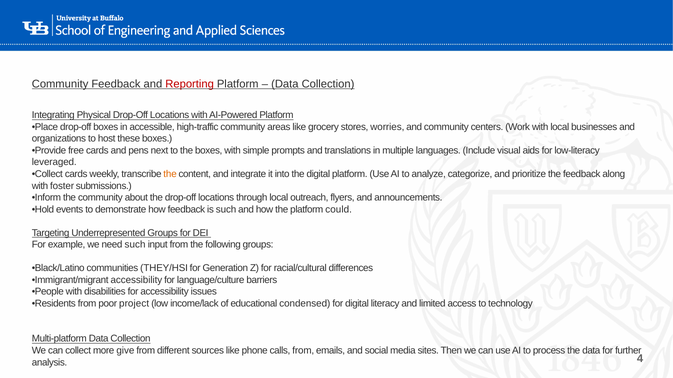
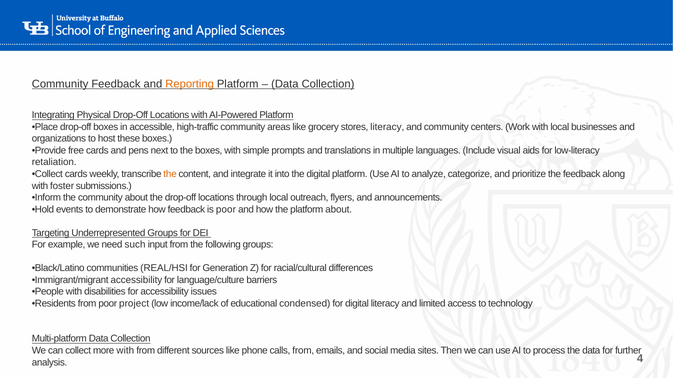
Reporting colour: red -> orange
stores worries: worries -> literacy
leveraged: leveraged -> retaliation
is such: such -> poor
platform could: could -> about
THEY/HSI: THEY/HSI -> REAL/HSI
more give: give -> with
